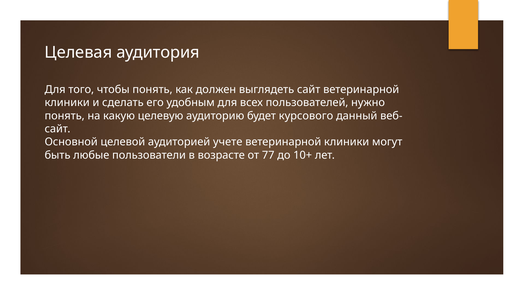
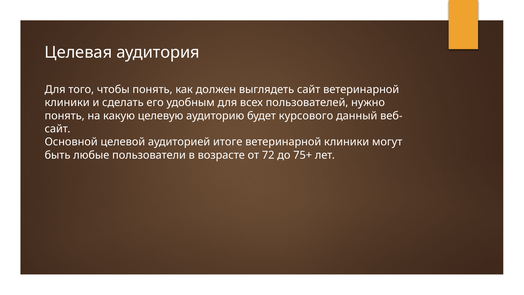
учете: учете -> итоге
77: 77 -> 72
10+: 10+ -> 75+
